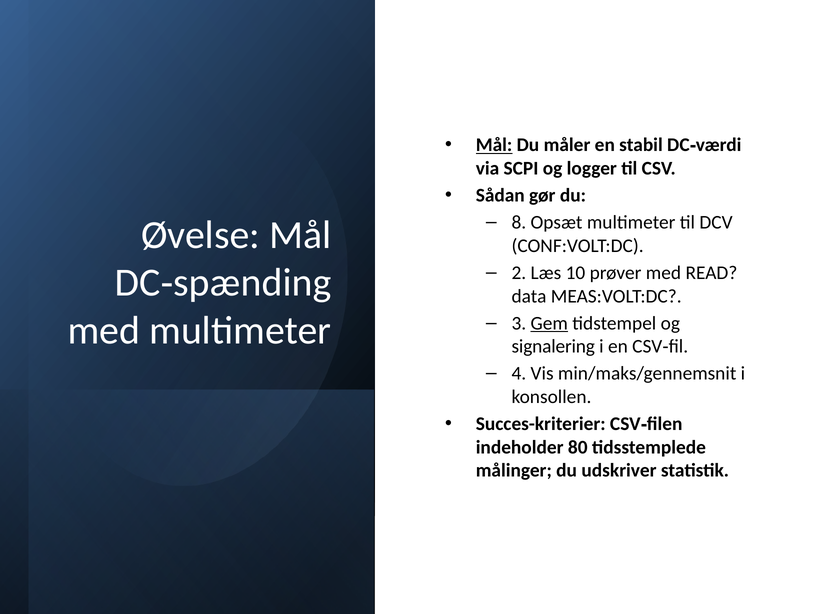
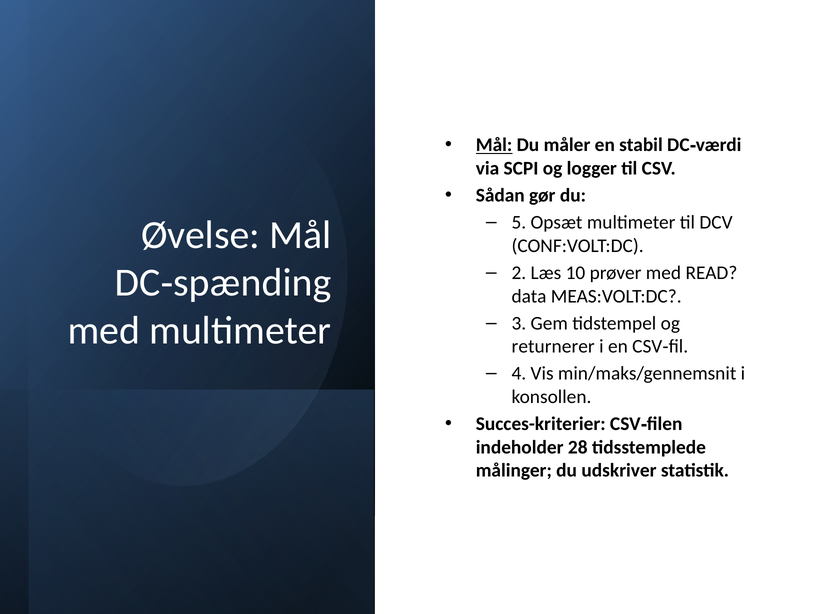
8: 8 -> 5
Gem underline: present -> none
signalering: signalering -> returnerer
80: 80 -> 28
